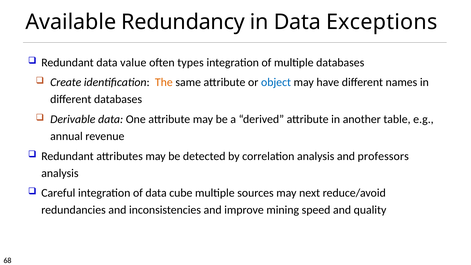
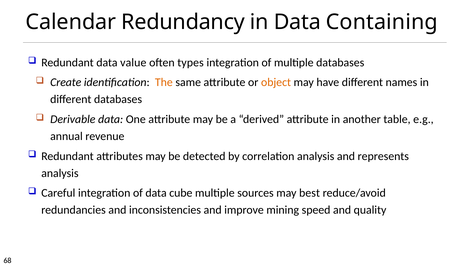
Available: Available -> Calendar
Exceptions: Exceptions -> Containing
object colour: blue -> orange
professors: professors -> represents
next: next -> best
